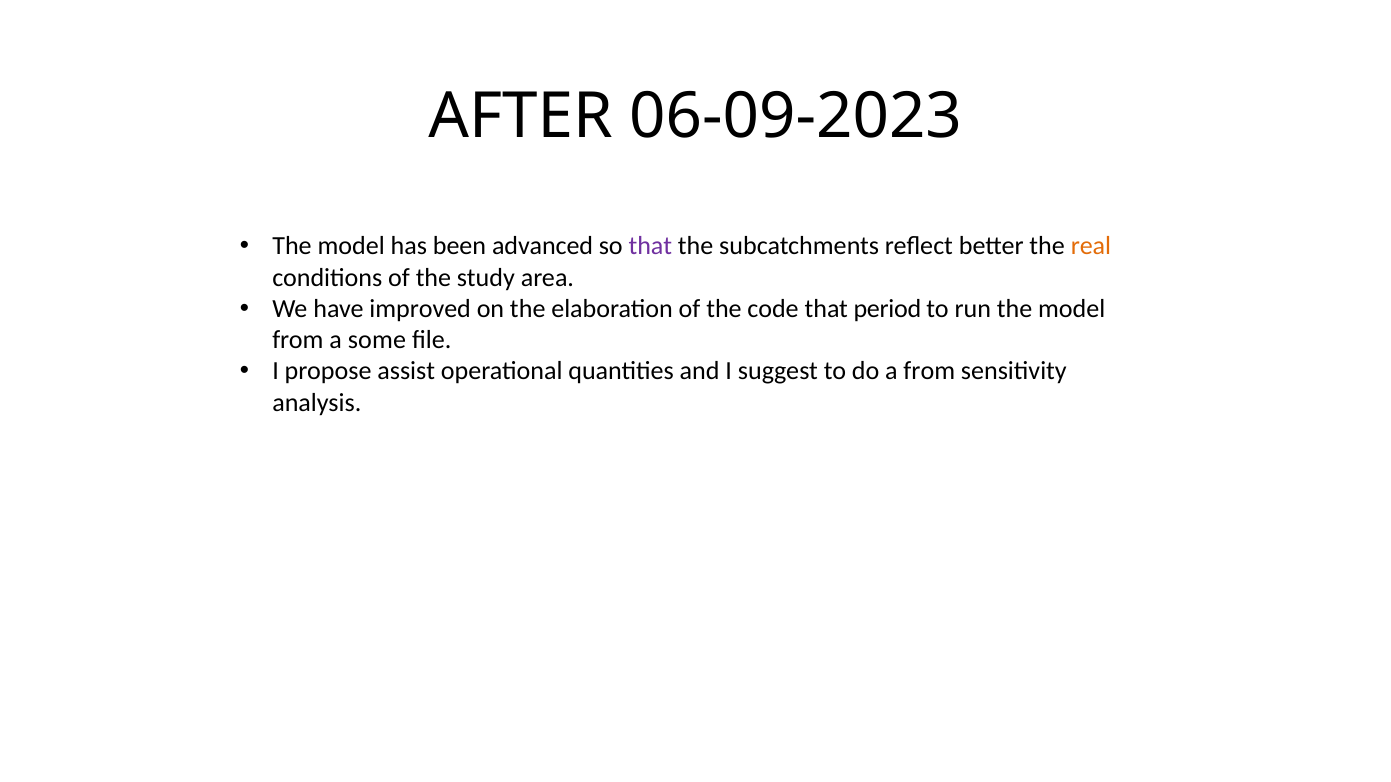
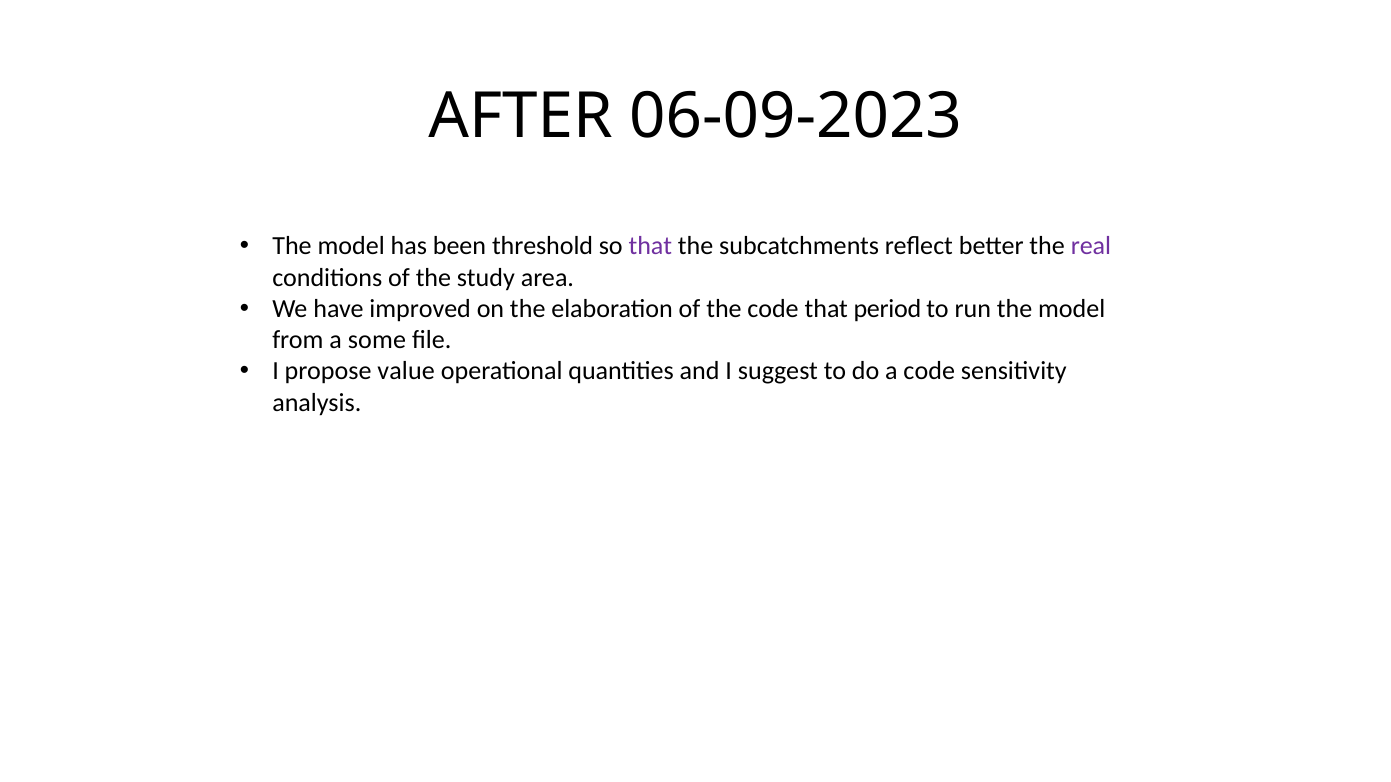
advanced: advanced -> threshold
real colour: orange -> purple
assist: assist -> value
a from: from -> code
